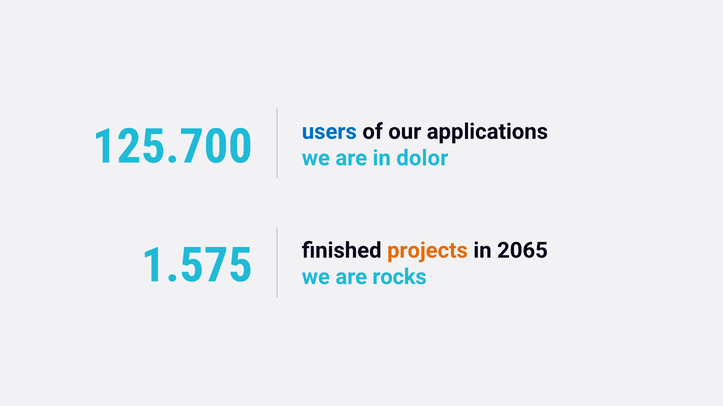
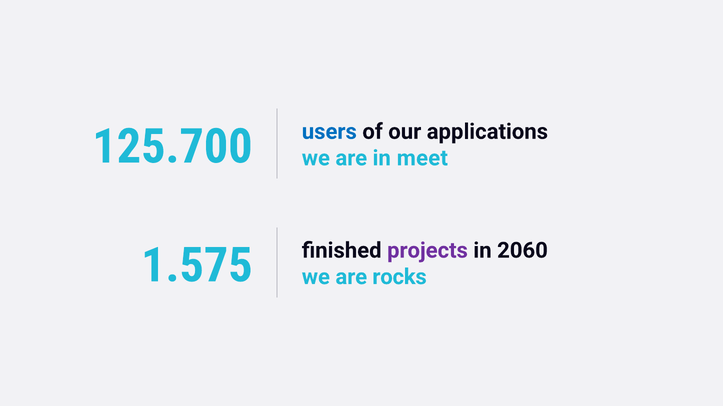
dolor: dolor -> meet
projects colour: orange -> purple
2065: 2065 -> 2060
